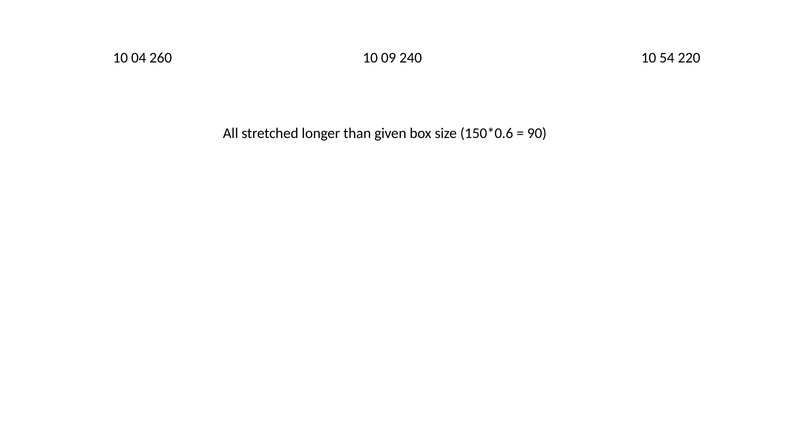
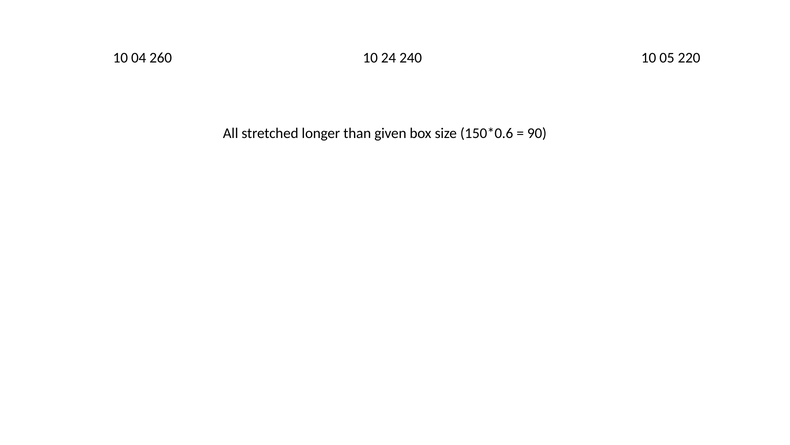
09: 09 -> 24
54: 54 -> 05
